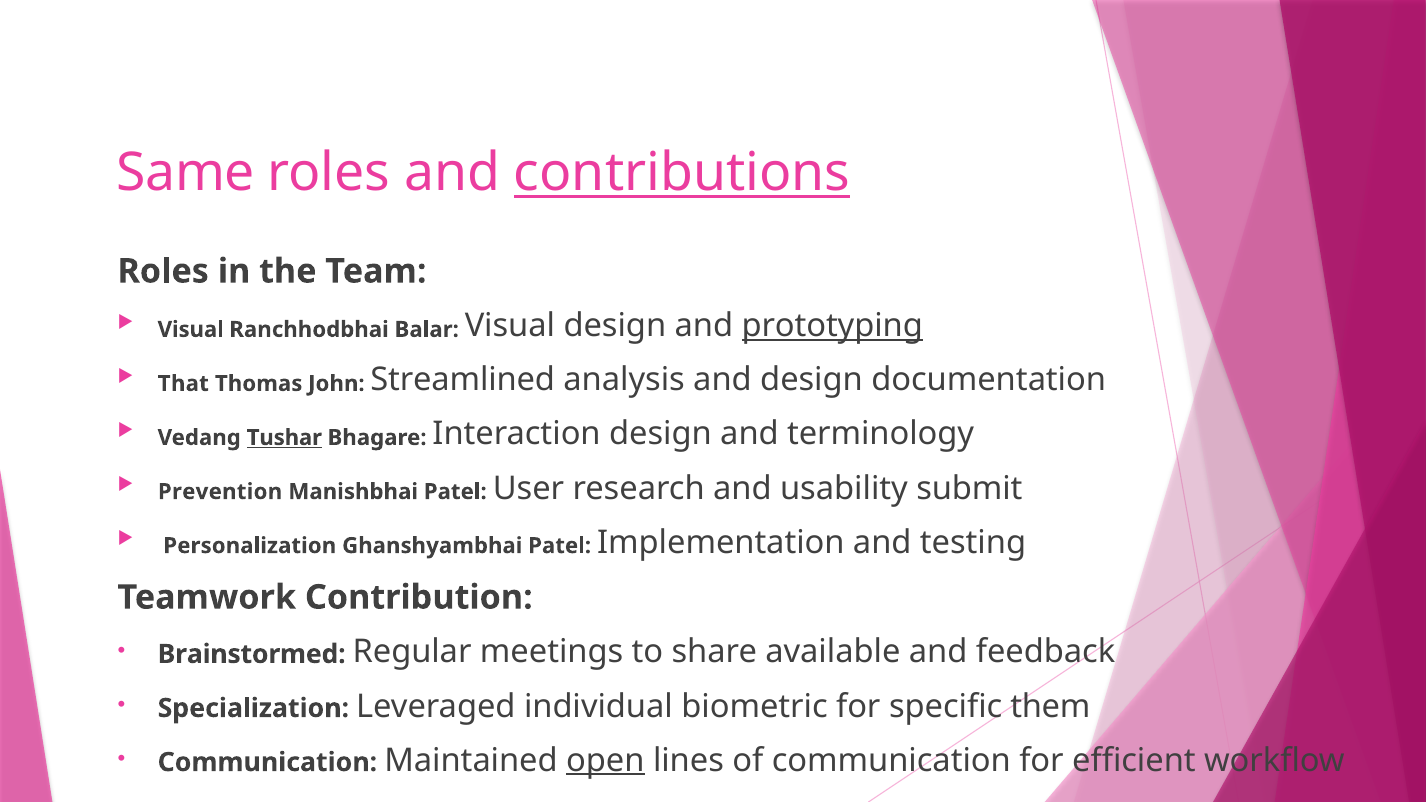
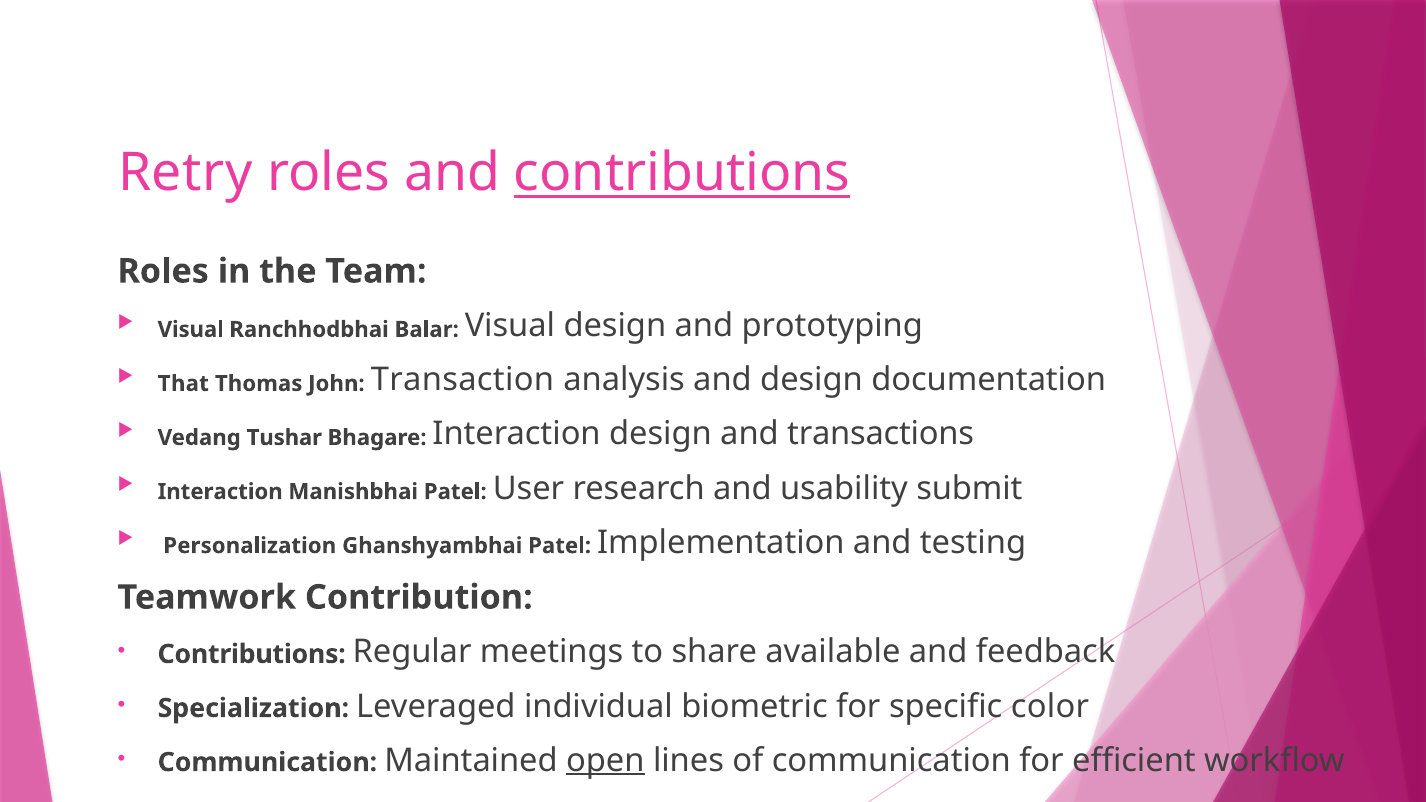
Same: Same -> Retry
prototyping underline: present -> none
Streamlined: Streamlined -> Transaction
Tushar underline: present -> none
terminology: terminology -> transactions
Prevention at (220, 492): Prevention -> Interaction
Brainstormed at (252, 654): Brainstormed -> Contributions
them: them -> color
